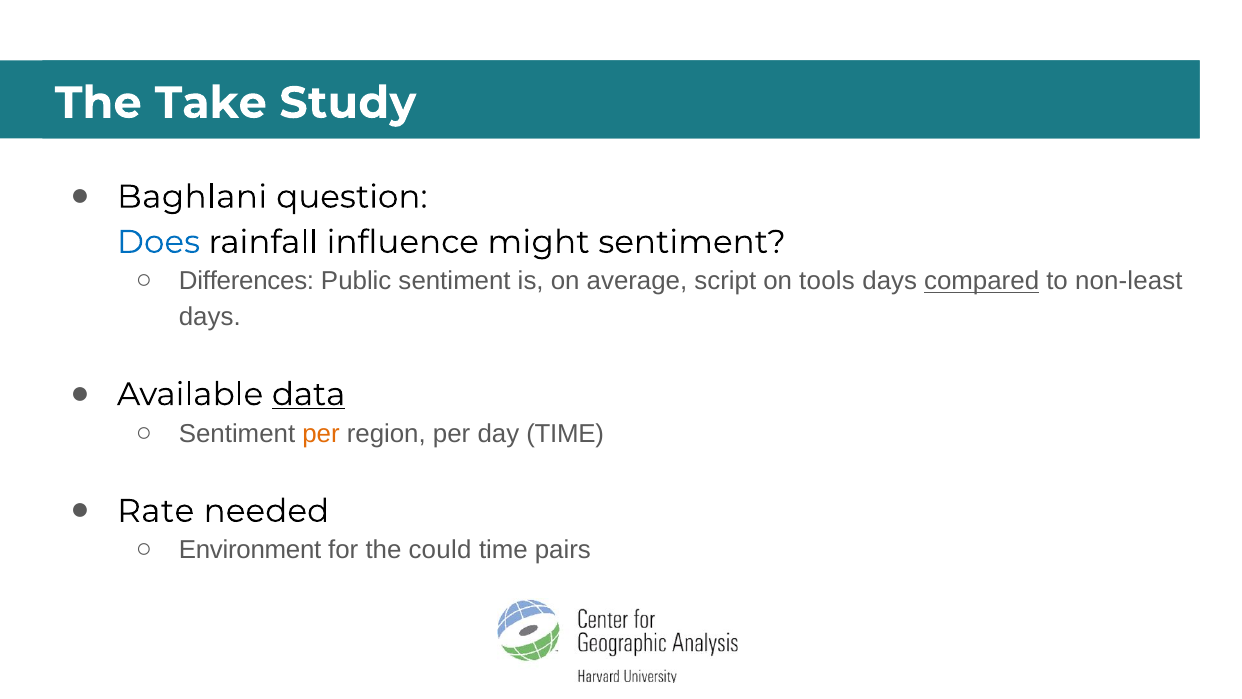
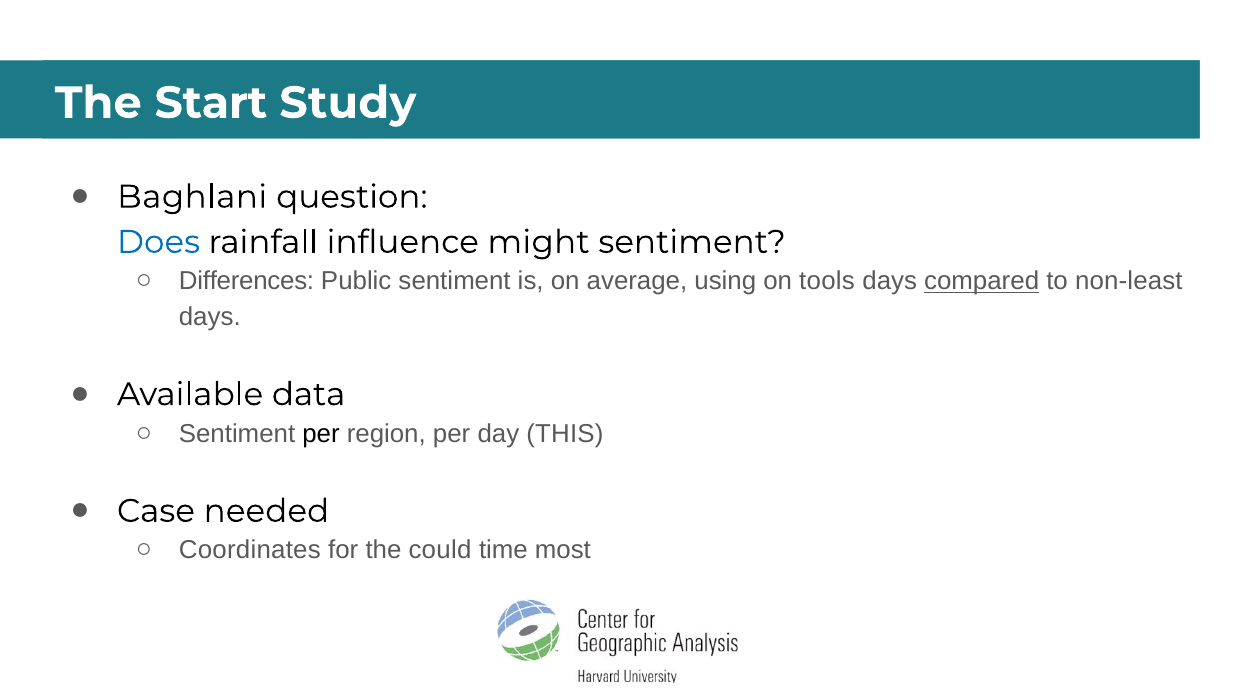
Take: Take -> Start
script: script -> using
data underline: present -> none
per at (321, 434) colour: orange -> black
day TIME: TIME -> THIS
Rate: Rate -> Case
Environment: Environment -> Coordinates
pairs: pairs -> most
